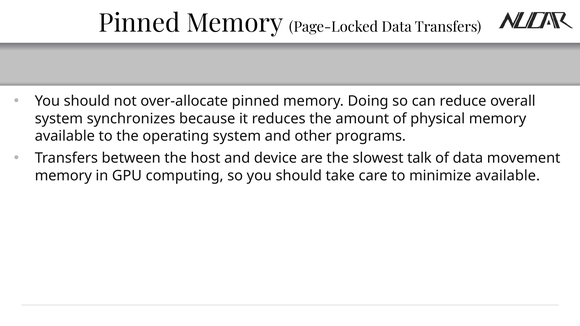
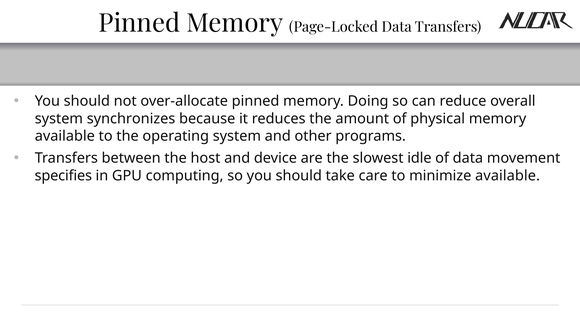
talk: talk -> idle
memory at (63, 176): memory -> specifies
